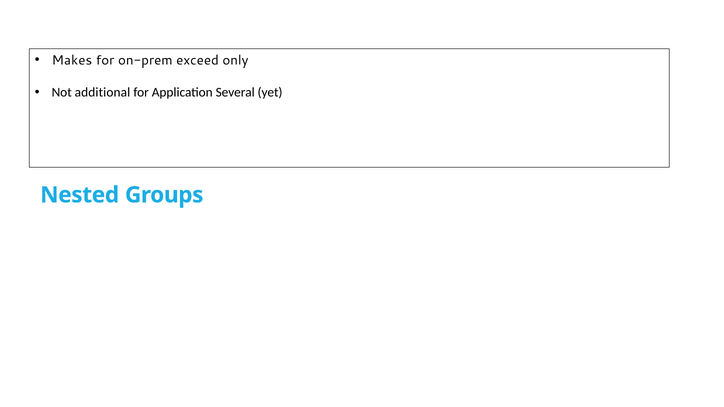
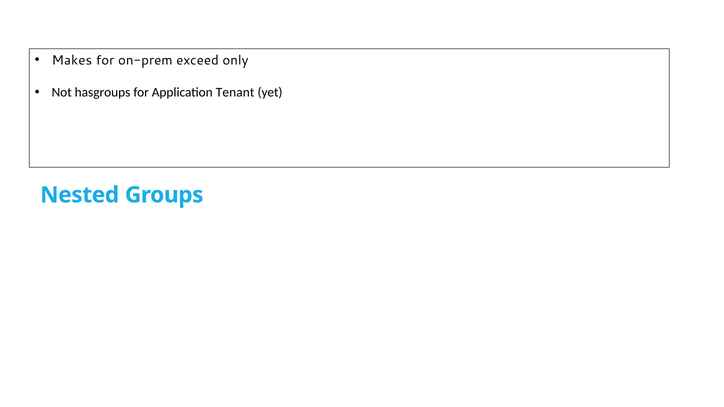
additional: additional -> hasgroups
Several: Several -> Tenant
